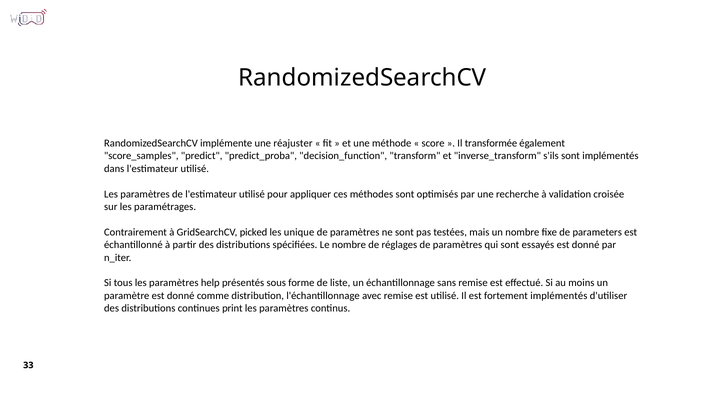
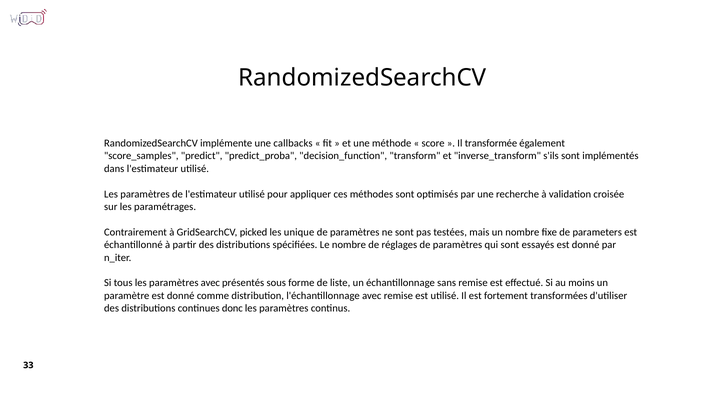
réajuster: réajuster -> callbacks
paramètres help: help -> avec
fortement implémentés: implémentés -> transformées
print: print -> donc
